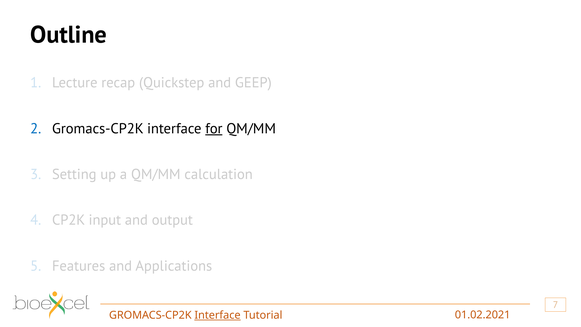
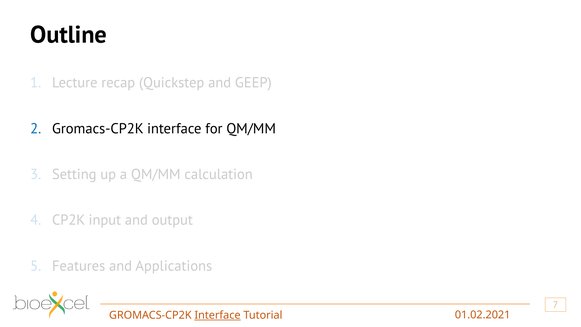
for underline: present -> none
